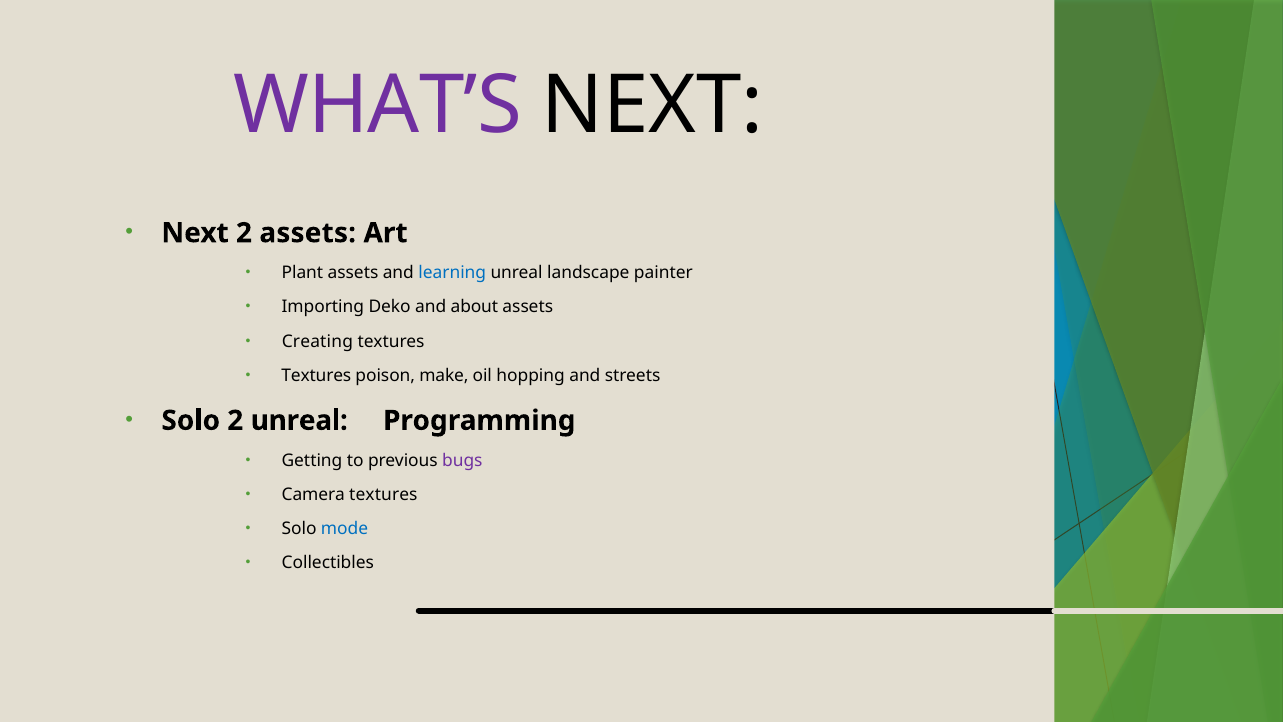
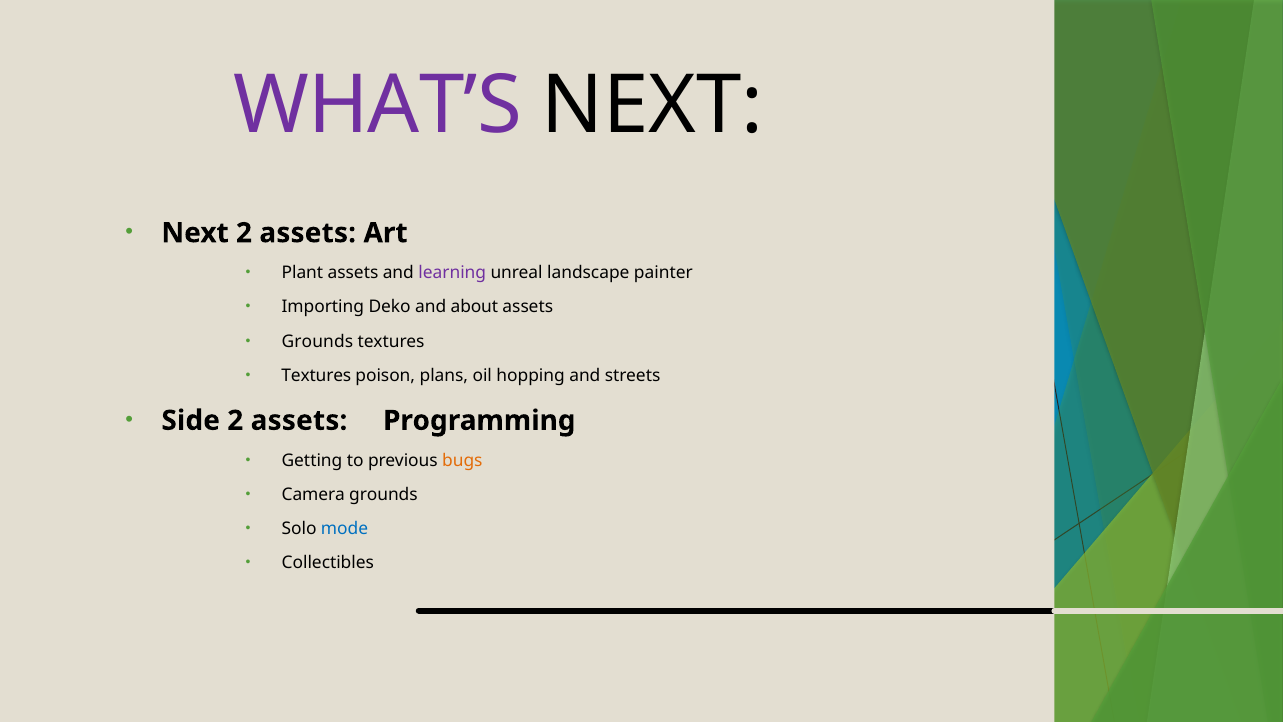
learning colour: blue -> purple
Creating at (317, 341): Creating -> Grounds
make: make -> plans
Solo at (191, 420): Solo -> Side
unreal at (299, 420): unreal -> assets
bugs colour: purple -> orange
Camera textures: textures -> grounds
